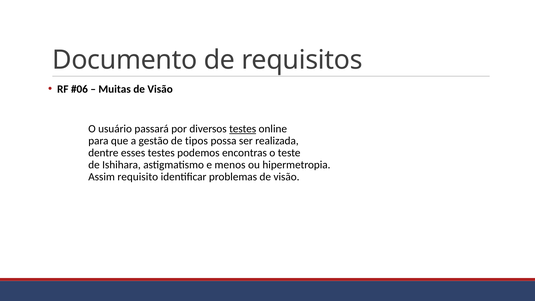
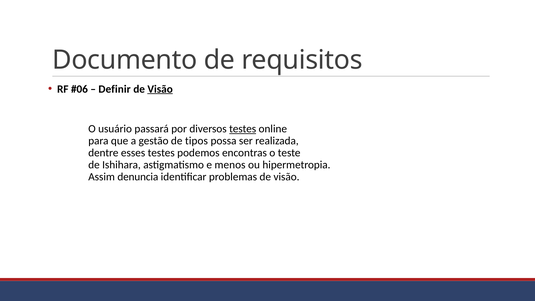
Muitas: Muitas -> Definir
Visão at (160, 89) underline: none -> present
requisito: requisito -> denuncia
